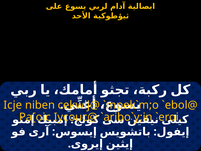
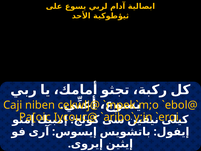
Icje: Icje -> Caji
